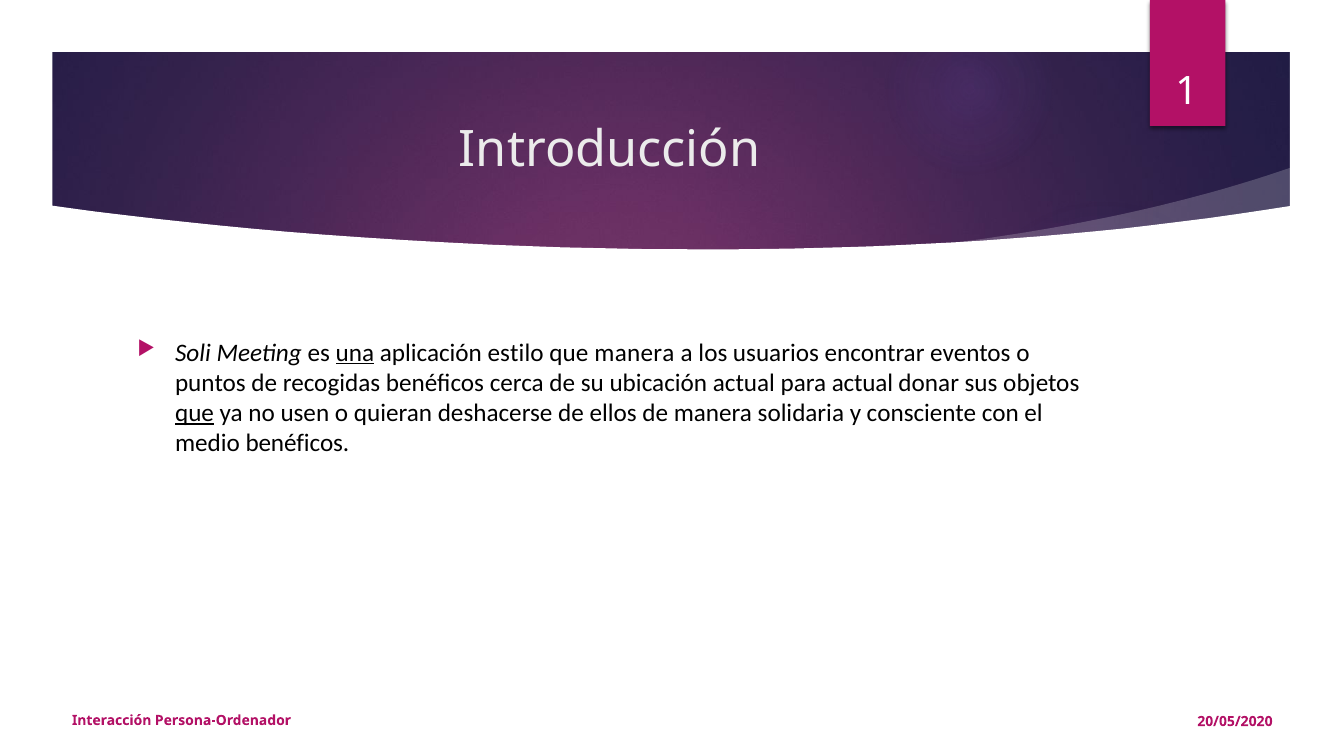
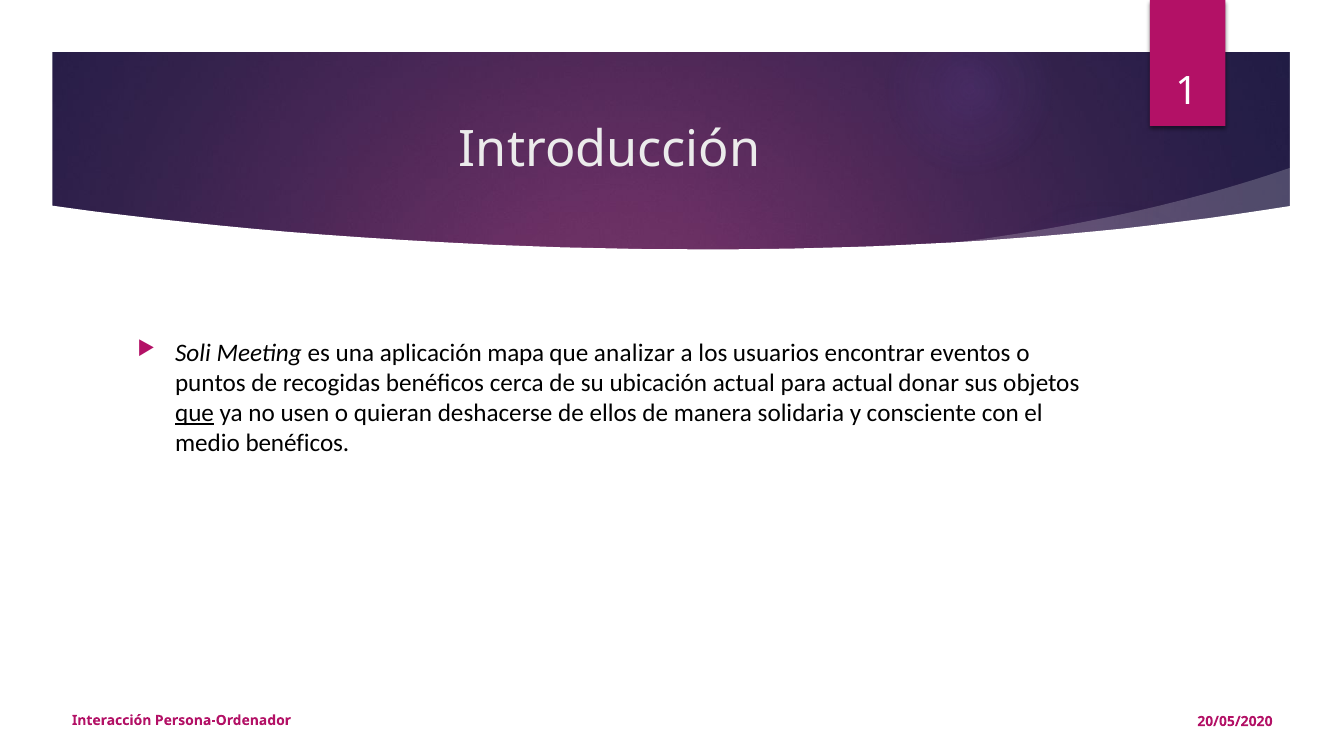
una underline: present -> none
estilo: estilo -> mapa
que manera: manera -> analizar
